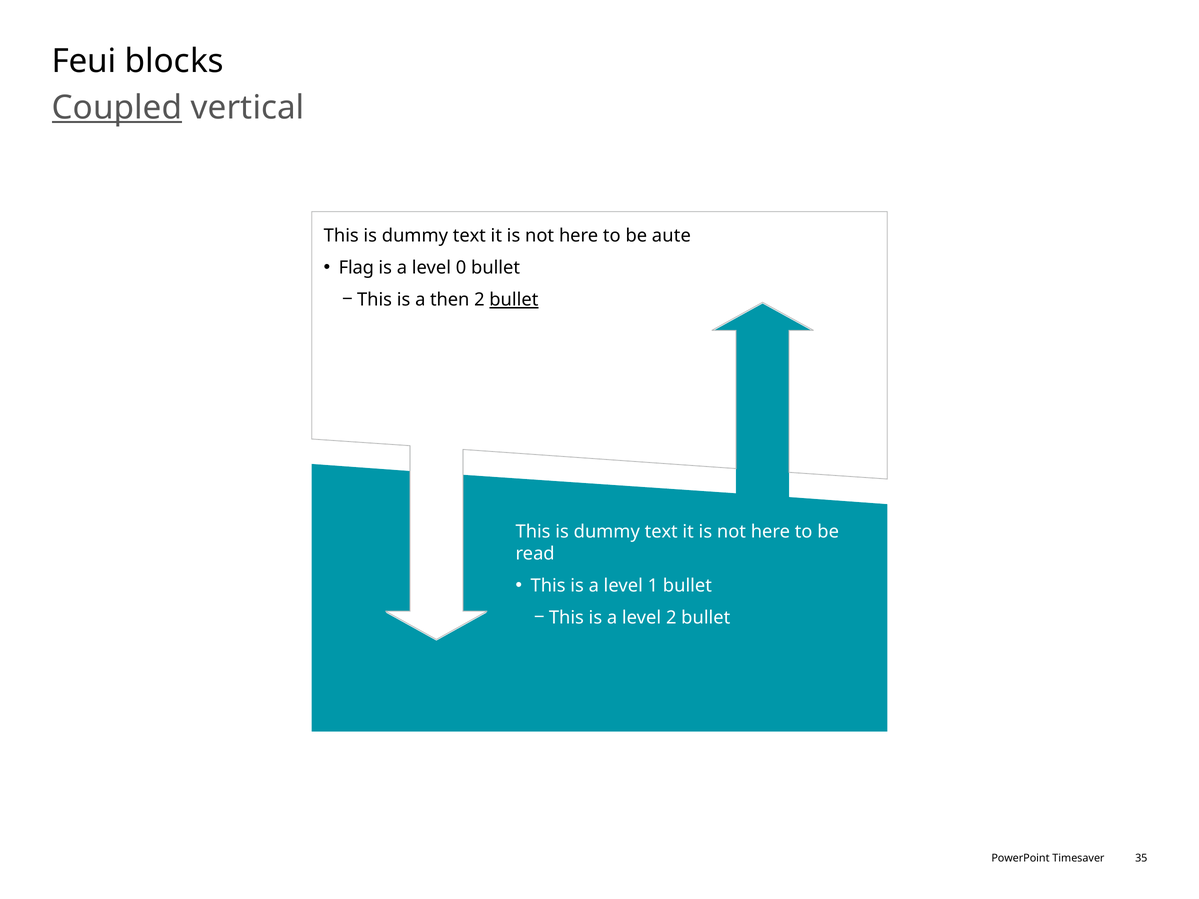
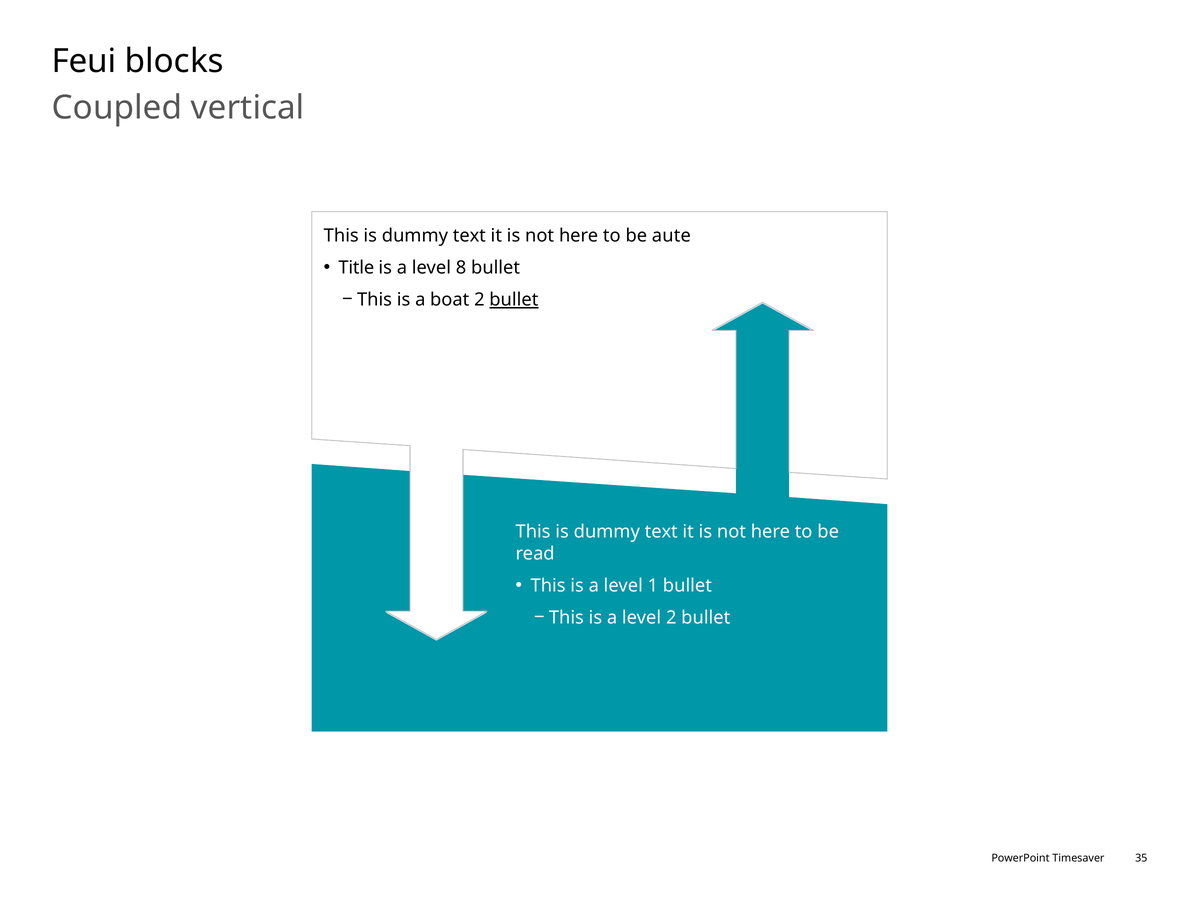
Coupled underline: present -> none
Flag: Flag -> Title
0: 0 -> 8
then: then -> boat
